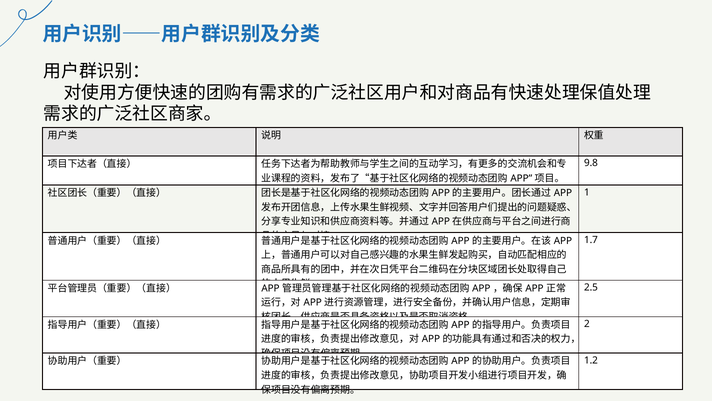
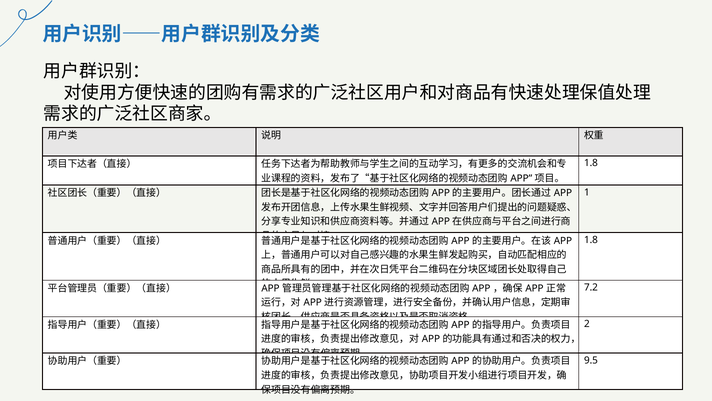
9.8 at (591, 163): 9.8 -> 1.8
1.7 at (591, 240): 1.7 -> 1.8
2.5: 2.5 -> 7.2
1.2: 1.2 -> 9.5
